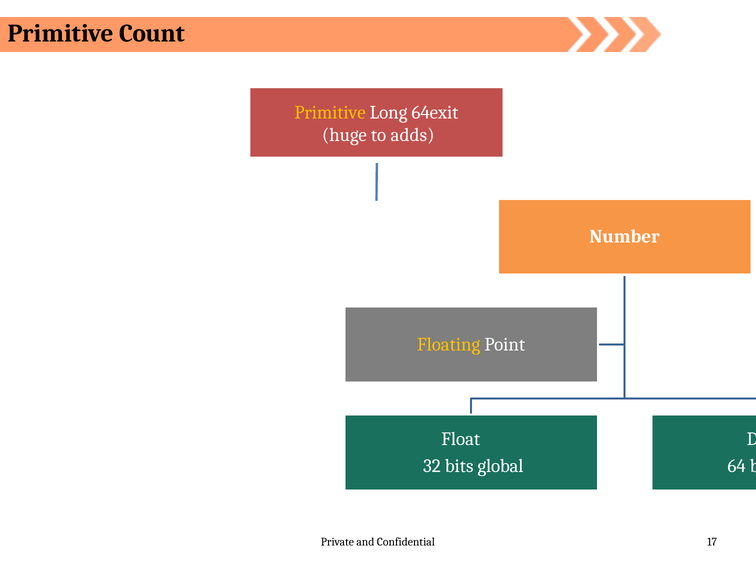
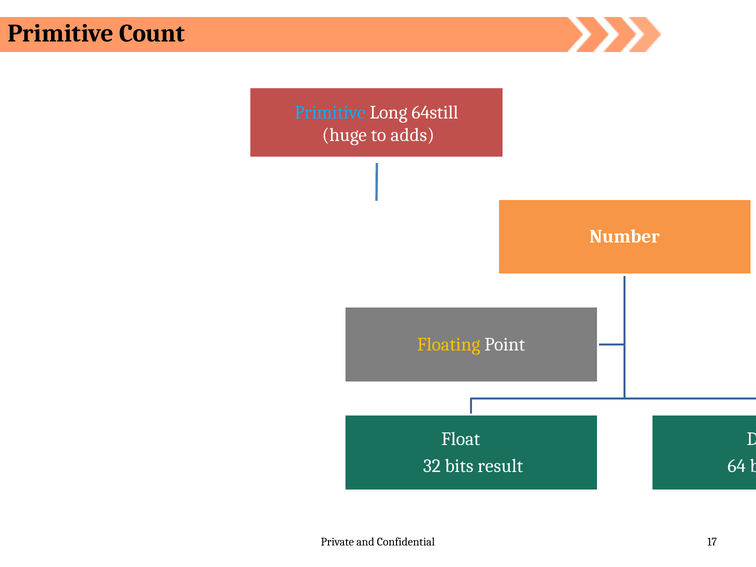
Primitive at (330, 112) colour: yellow -> light blue
64exit: 64exit -> 64still
global: global -> result
